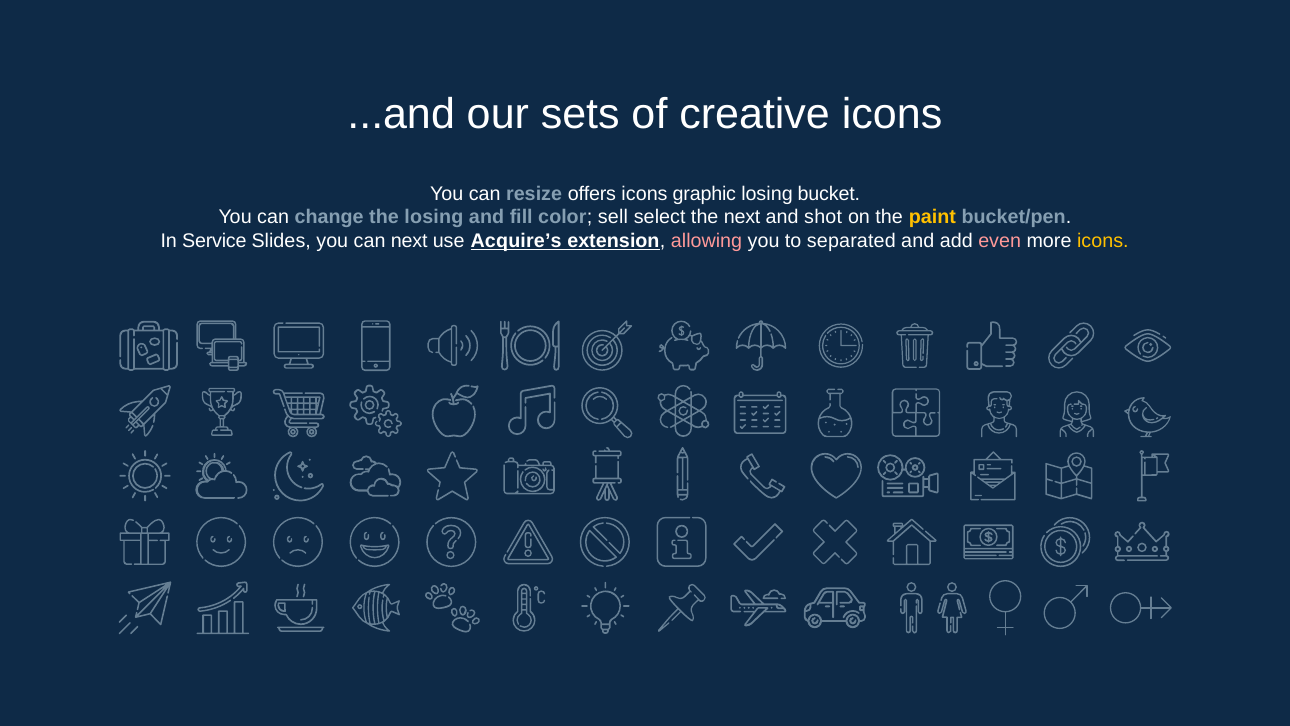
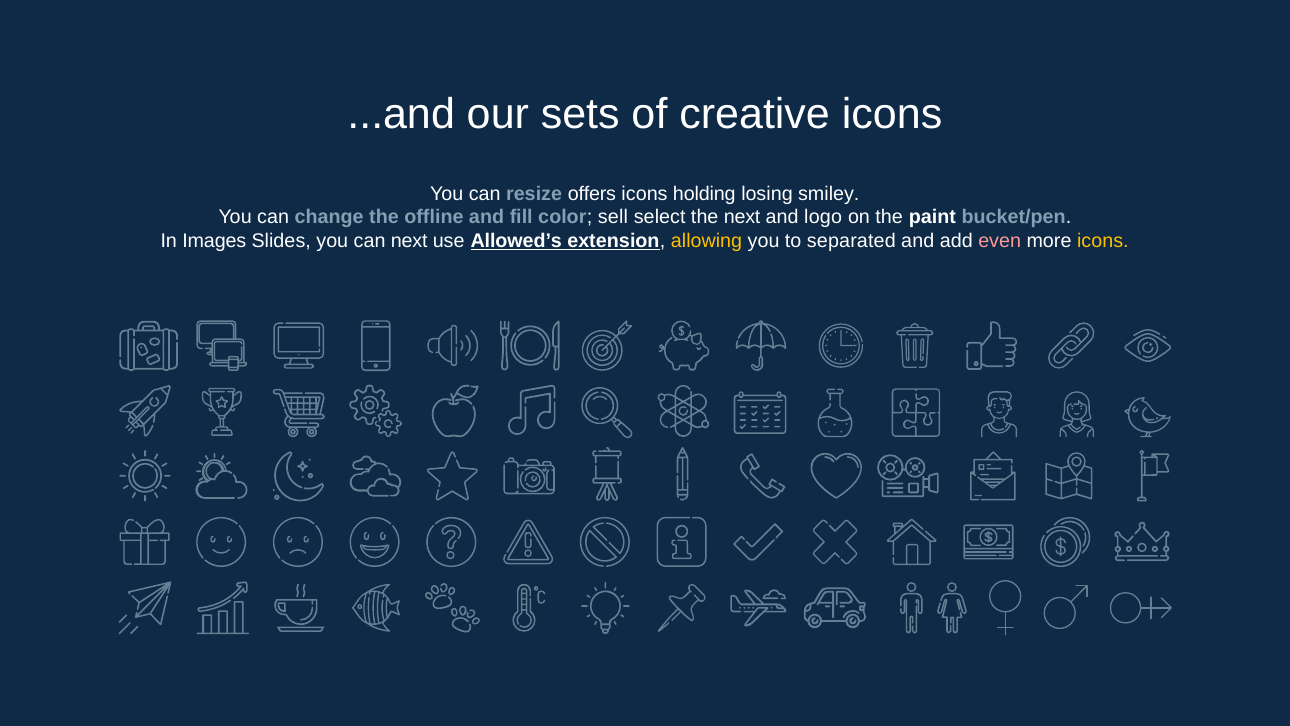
graphic: graphic -> holding
bucket: bucket -> smiley
the losing: losing -> offline
shot: shot -> logo
paint colour: yellow -> white
Service: Service -> Images
Acquire’s: Acquire’s -> Allowed’s
allowing colour: pink -> yellow
